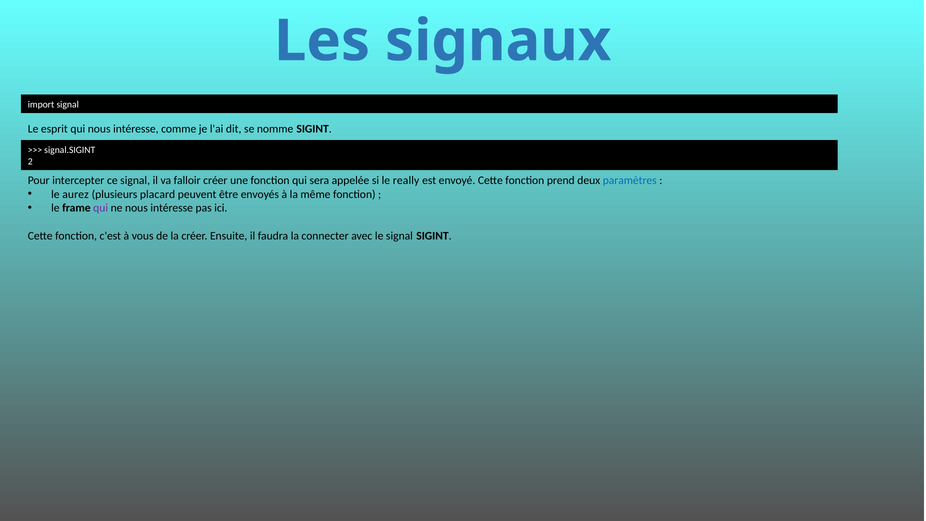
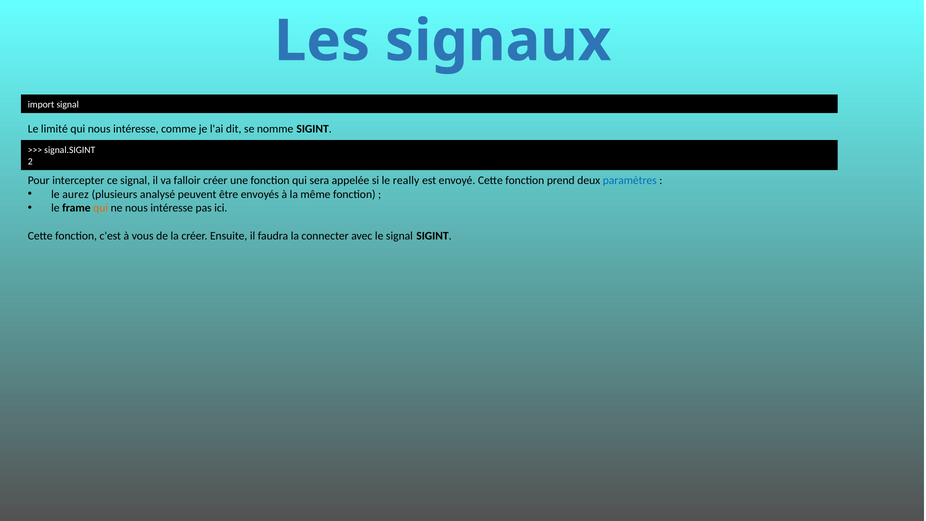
esprit: esprit -> limité
placard: placard -> analysé
qui at (101, 208) colour: purple -> orange
